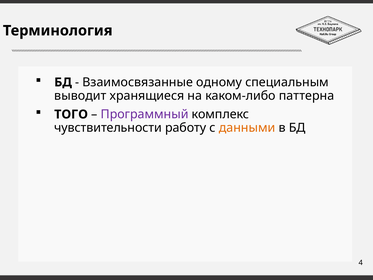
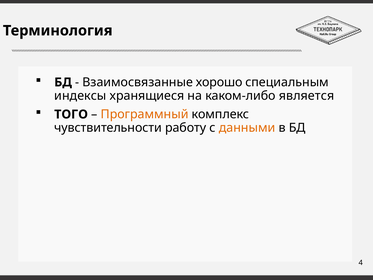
одному: одному -> хорошо
выводит: выводит -> индексы
паттерна: паттерна -> является
Программный colour: purple -> orange
